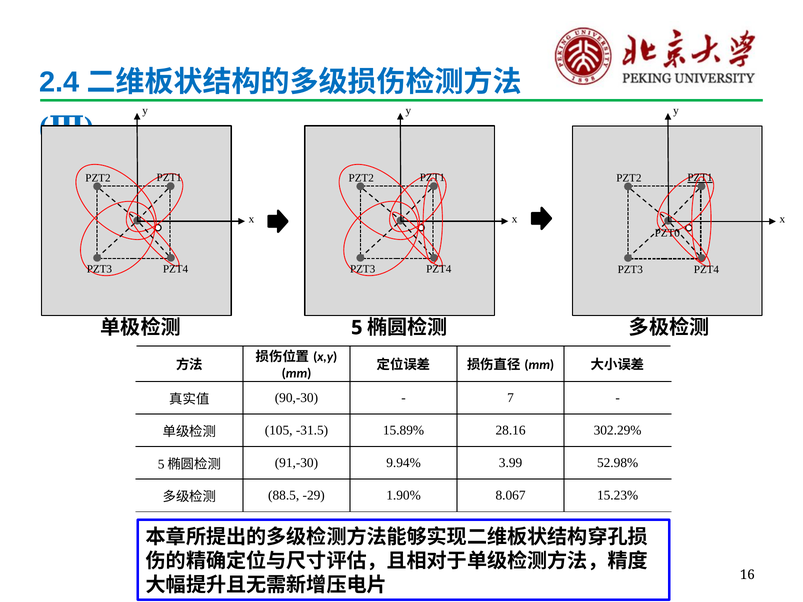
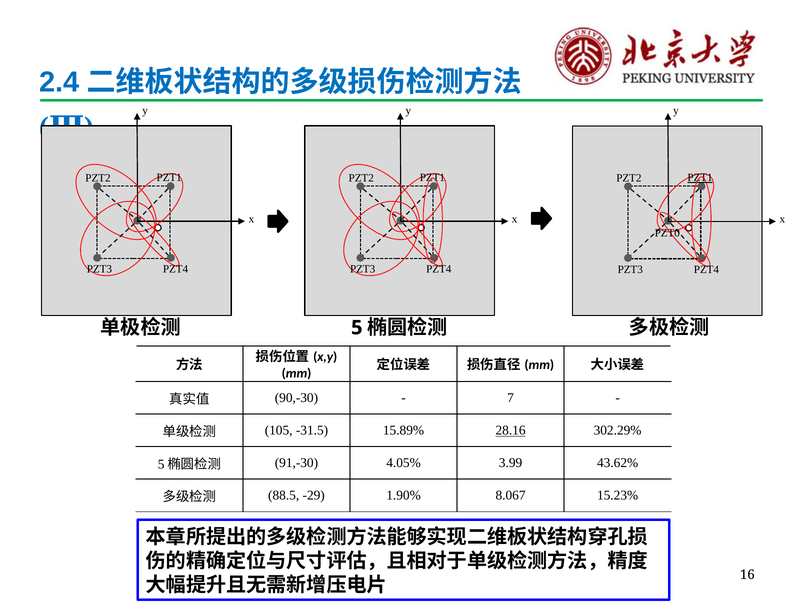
28.16 underline: none -> present
9.94%: 9.94% -> 4.05%
52.98%: 52.98% -> 43.62%
